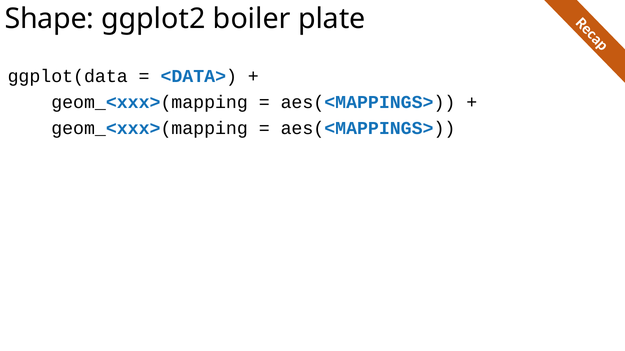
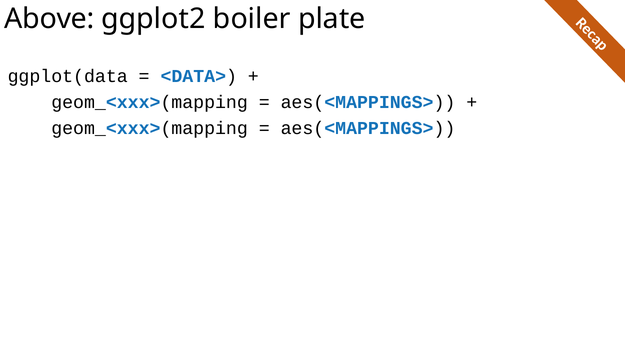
Shape: Shape -> Above
